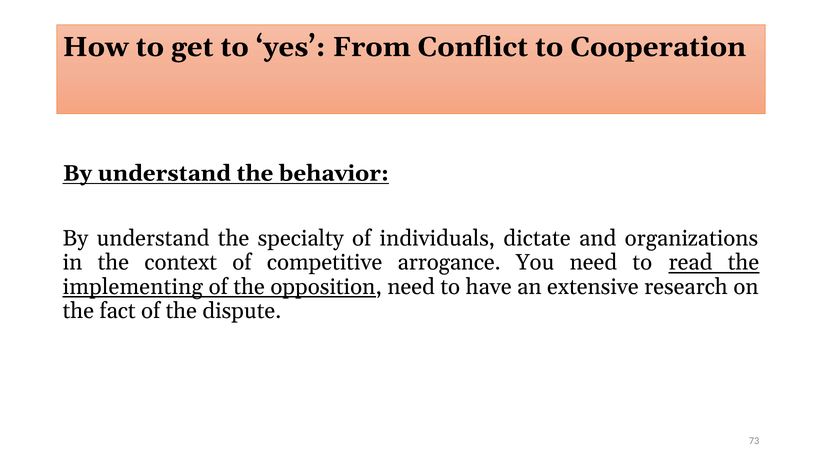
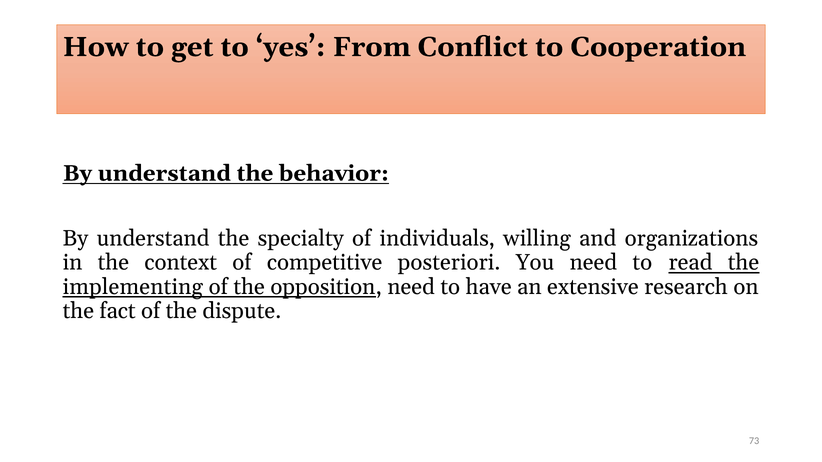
dictate: dictate -> willing
arrogance: arrogance -> posteriori
